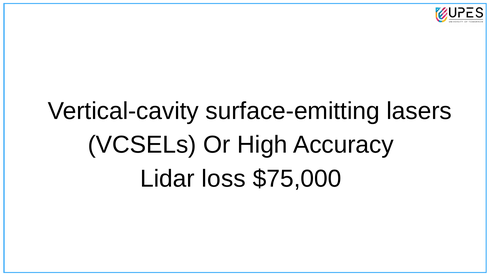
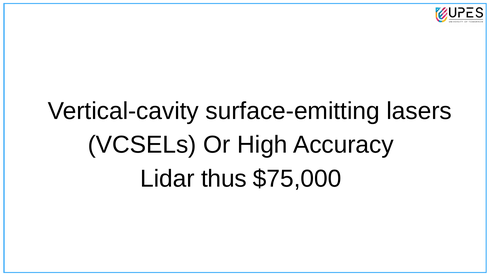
loss: loss -> thus
